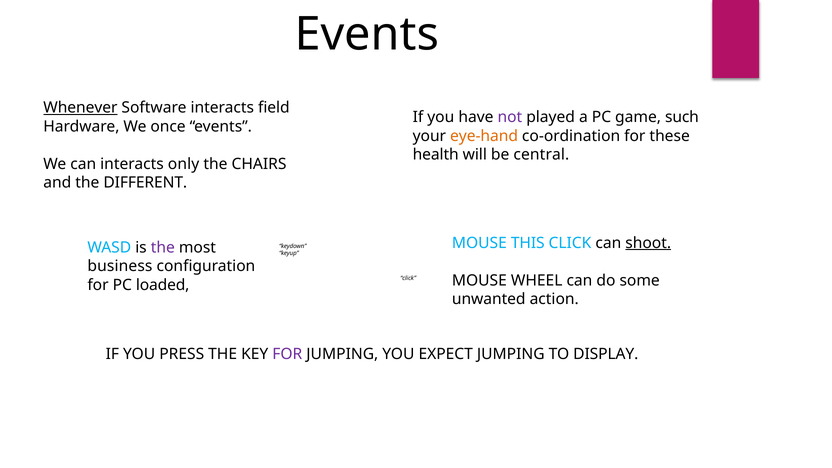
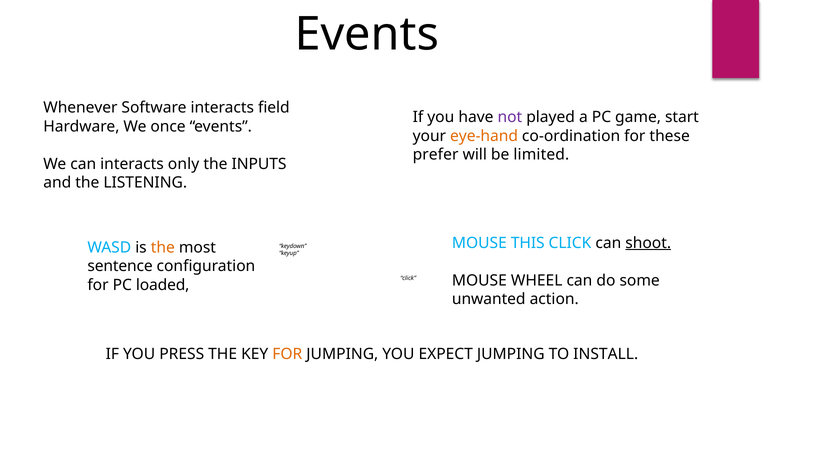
Whenever underline: present -> none
such: such -> start
health: health -> prefer
central: central -> limited
CHAIRS: CHAIRS -> INPUTS
DIFFERENT: DIFFERENT -> LISTENING
the at (163, 247) colour: purple -> orange
business: business -> sentence
FOR at (287, 354) colour: purple -> orange
DISPLAY: DISPLAY -> INSTALL
